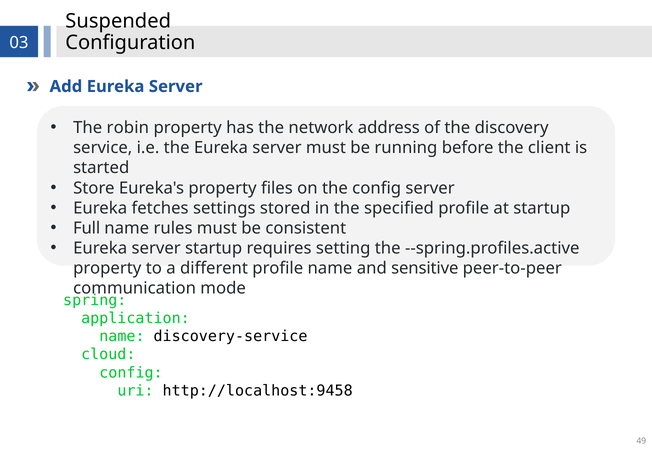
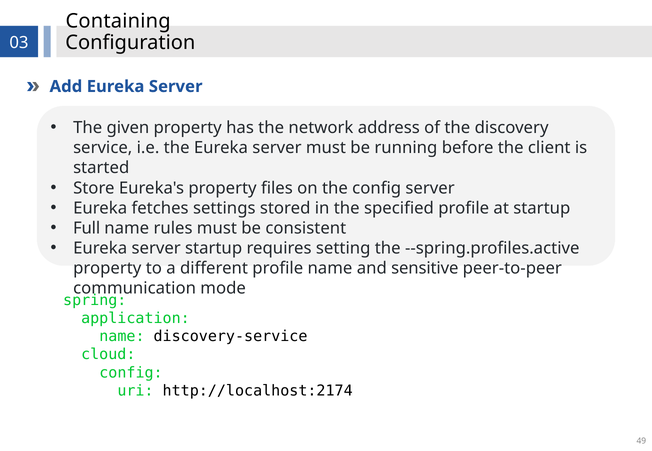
Suspended: Suspended -> Containing
robin: robin -> given
http://localhost:9458: http://localhost:9458 -> http://localhost:2174
